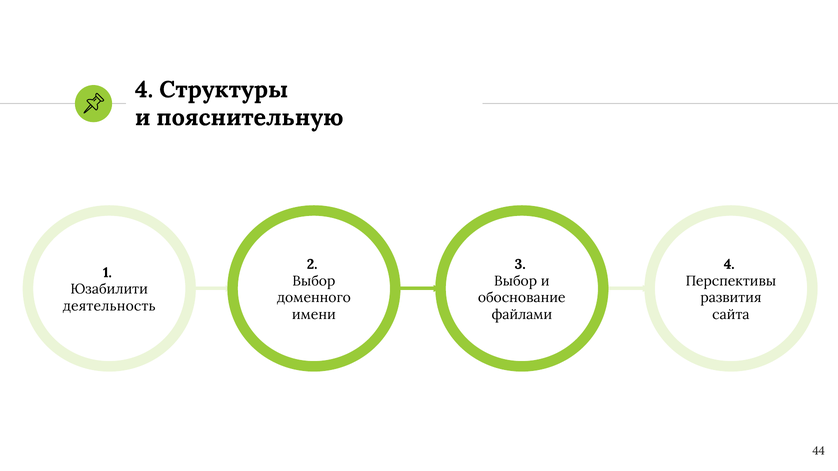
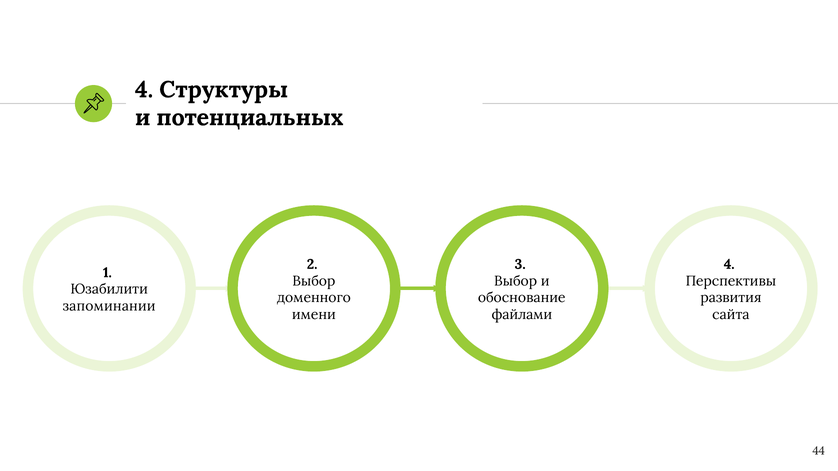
пояснительную: пояснительную -> потенциальных
деятельность: деятельность -> запоминании
